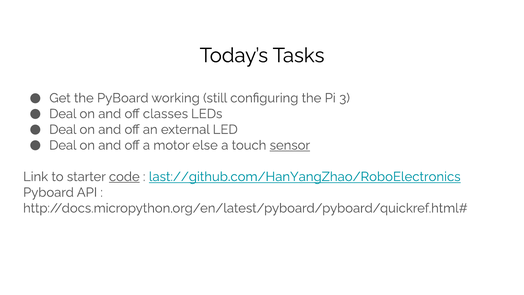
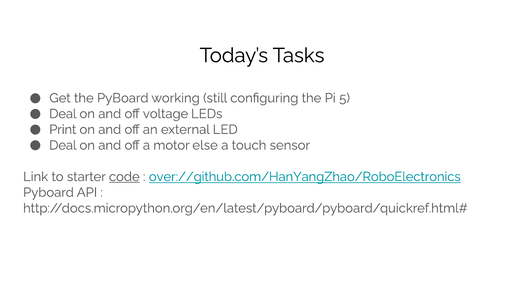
3: 3 -> 5
classes: classes -> voltage
Deal at (63, 129): Deal -> Print
sensor underline: present -> none
last://github.com/HanYangZhao/RoboElectronics: last://github.com/HanYangZhao/RoboElectronics -> over://github.com/HanYangZhao/RoboElectronics
